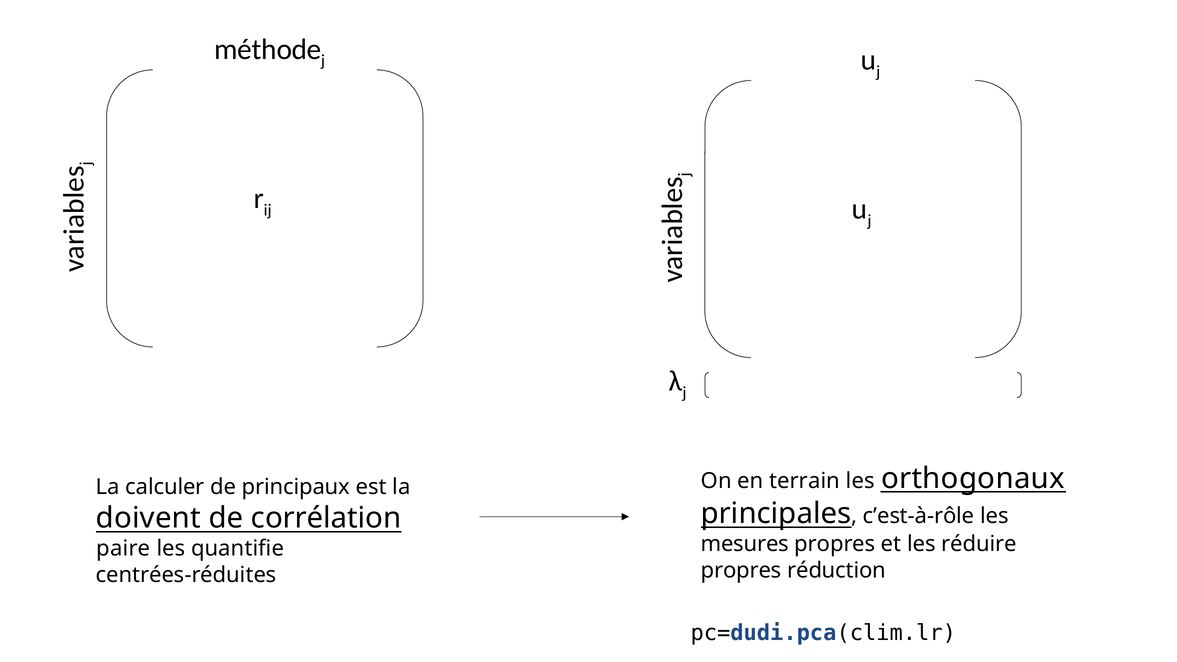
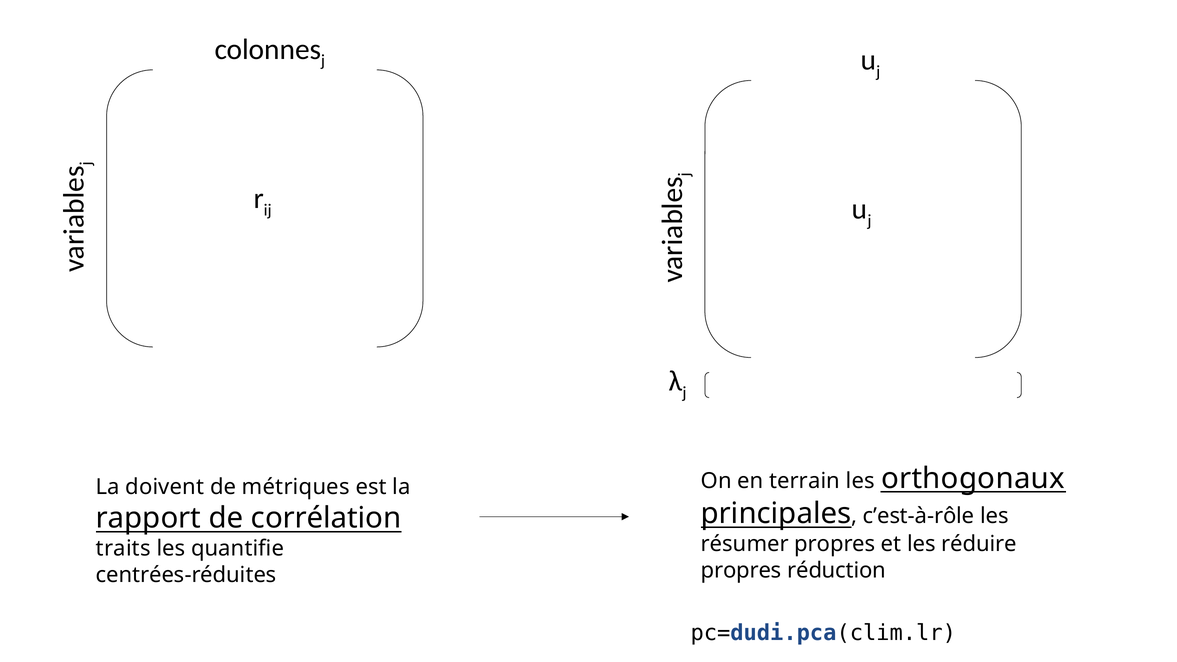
méthode: méthode -> colonnes
calculer: calculer -> doivent
principaux: principaux -> métriques
doivent: doivent -> rapport
mesures: mesures -> résumer
paire: paire -> traits
